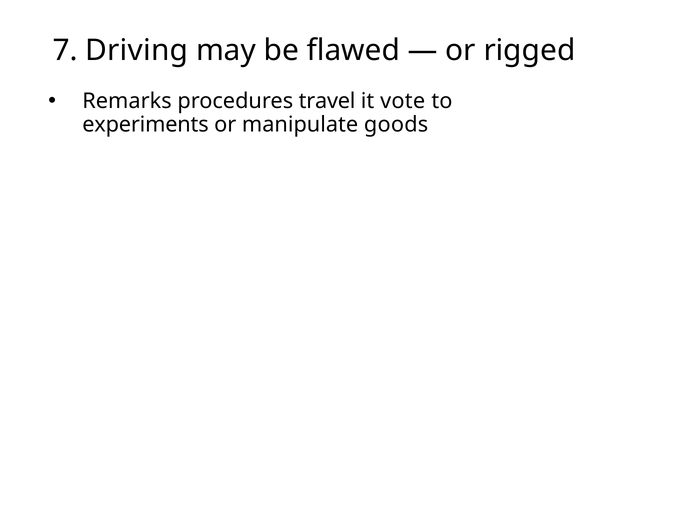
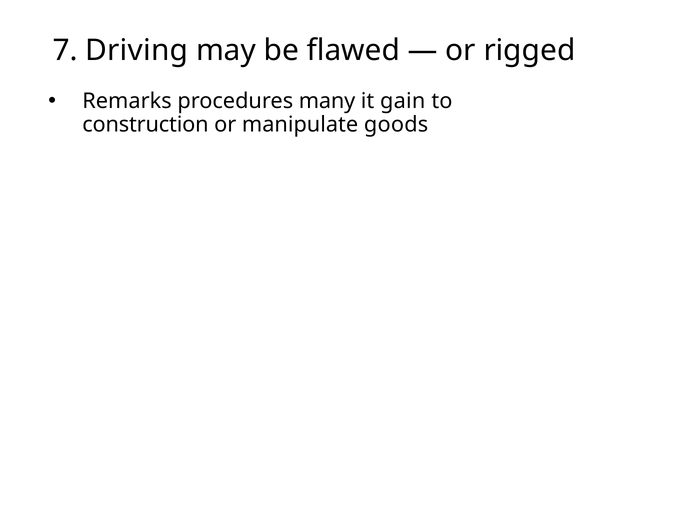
travel: travel -> many
vote: vote -> gain
experiments: experiments -> construction
